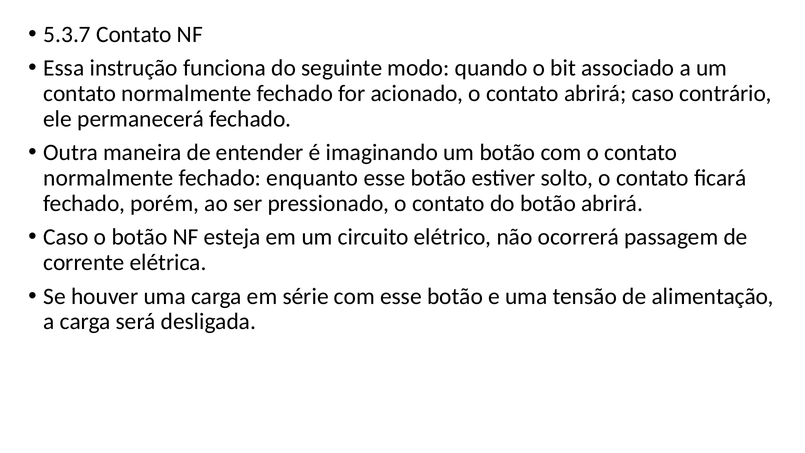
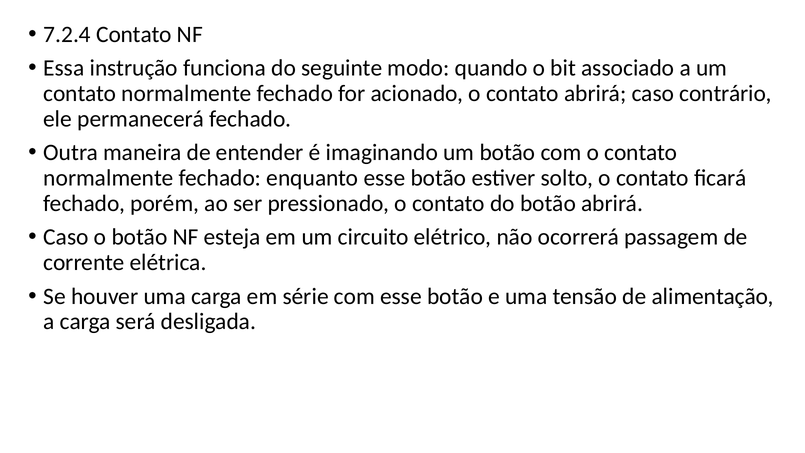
5.3.7: 5.3.7 -> 7.2.4
